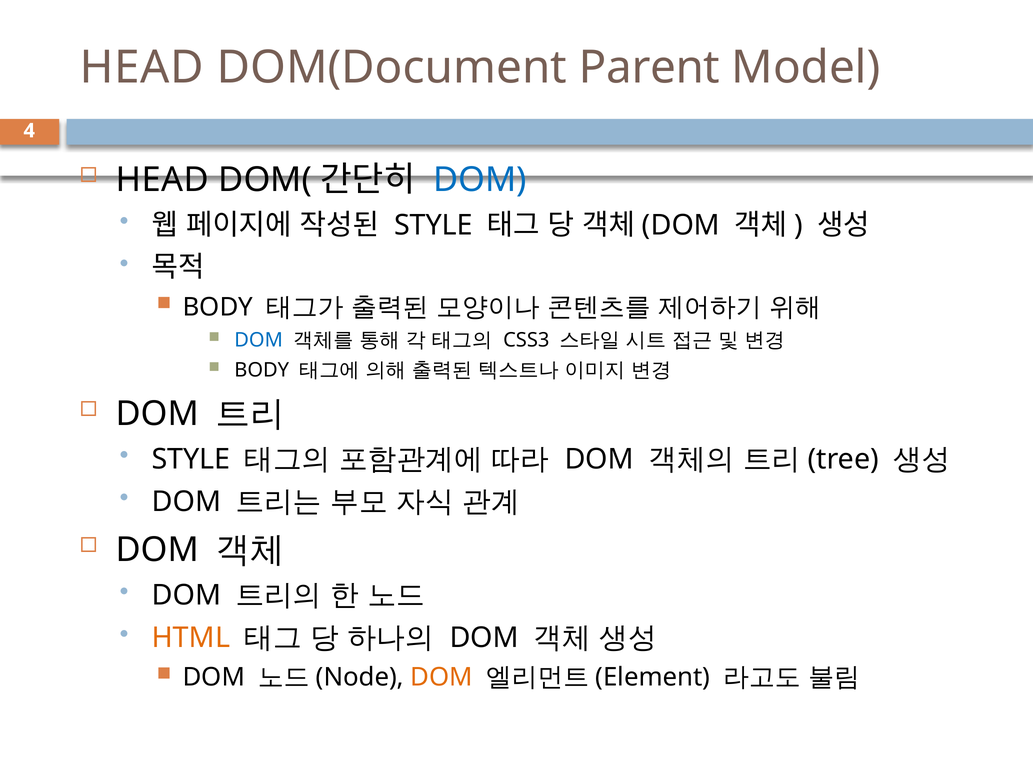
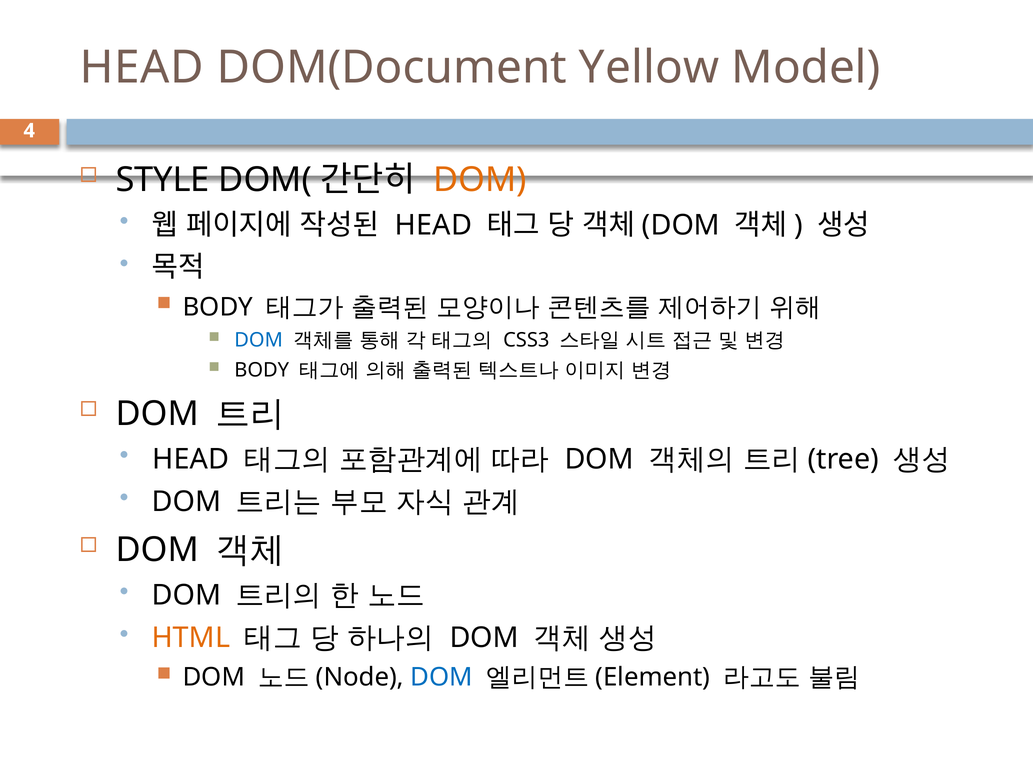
Parent: Parent -> Yellow
HEAD at (162, 180): HEAD -> STYLE
DOM at (480, 180) colour: blue -> orange
STYLE at (434, 225): STYLE -> HEAD
STYLE at (191, 459): STYLE -> HEAD
DOM at (442, 677) colour: orange -> blue
